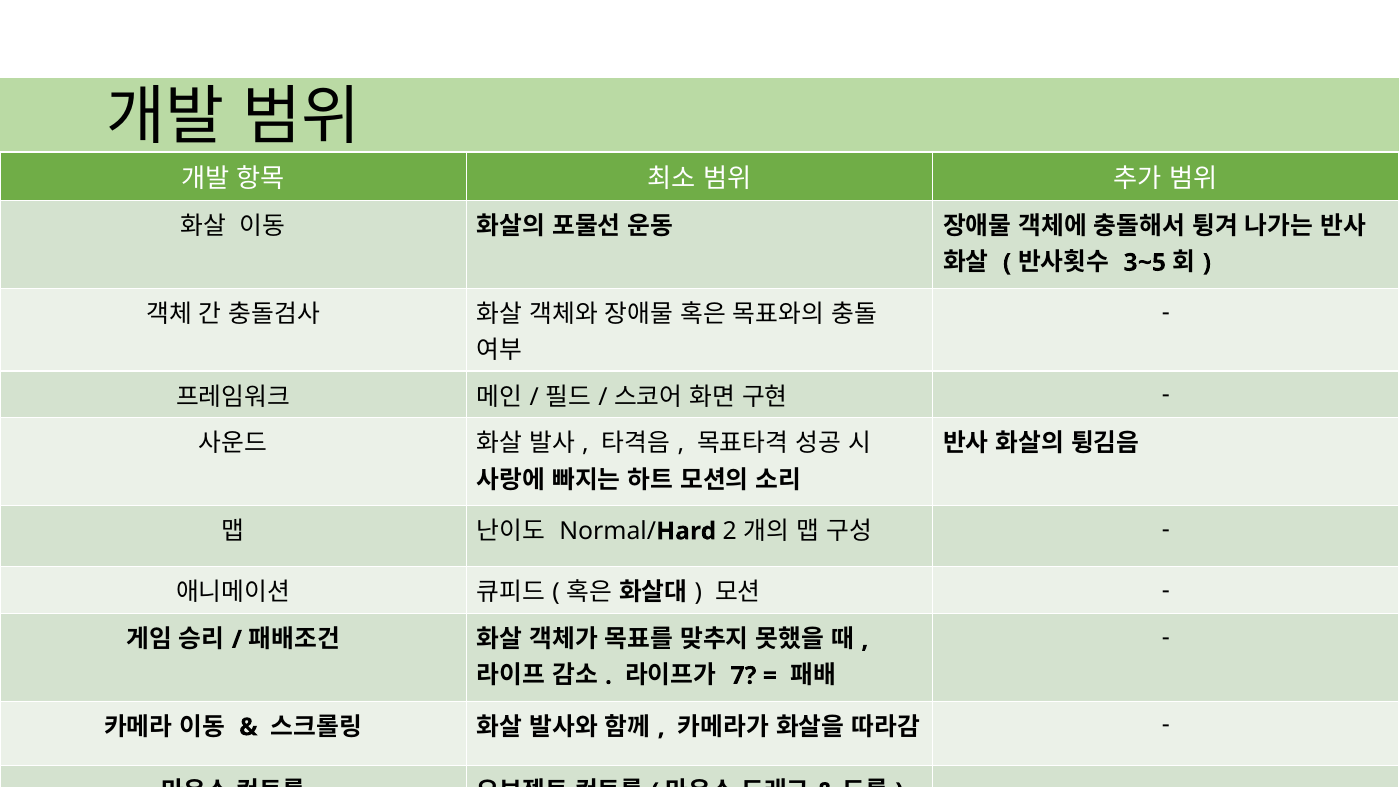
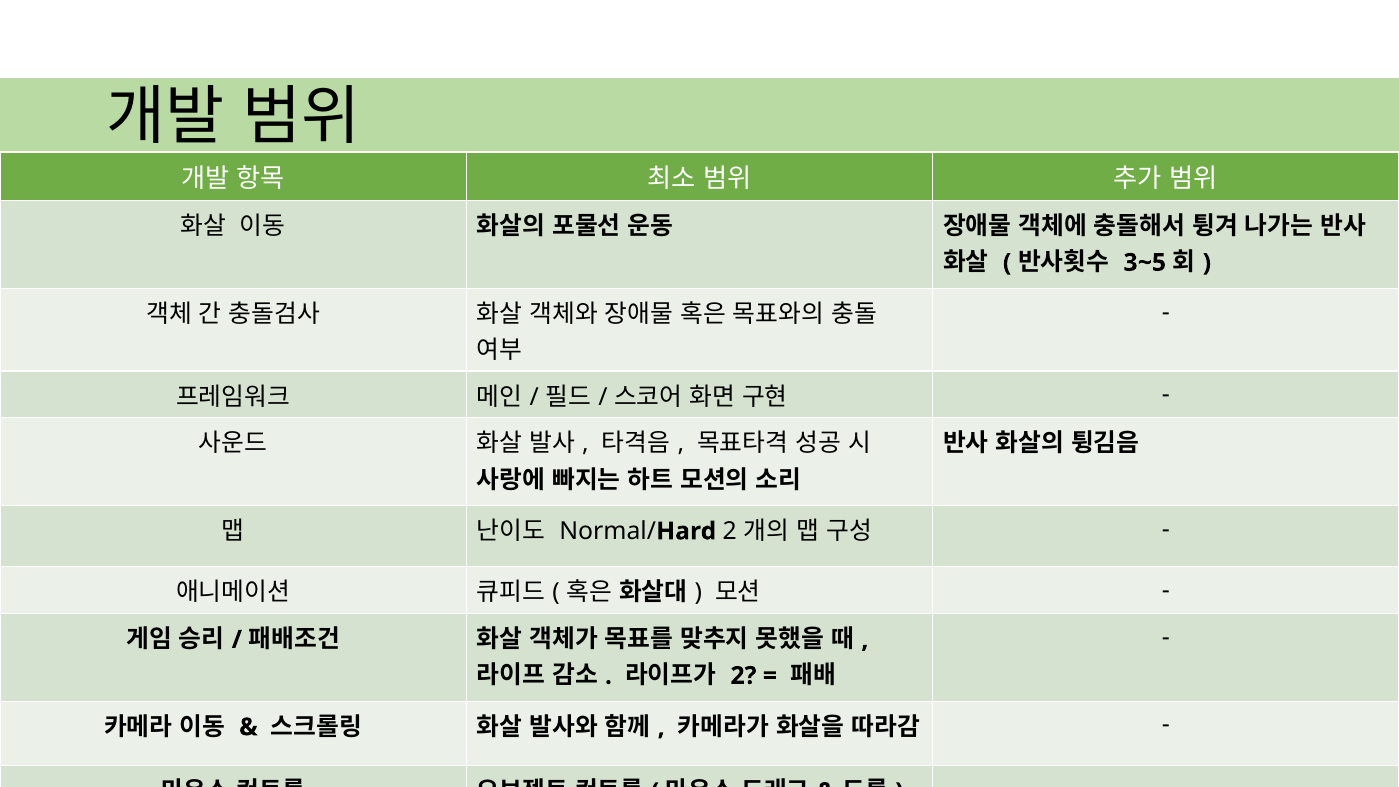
7 at (744, 676): 7 -> 2
